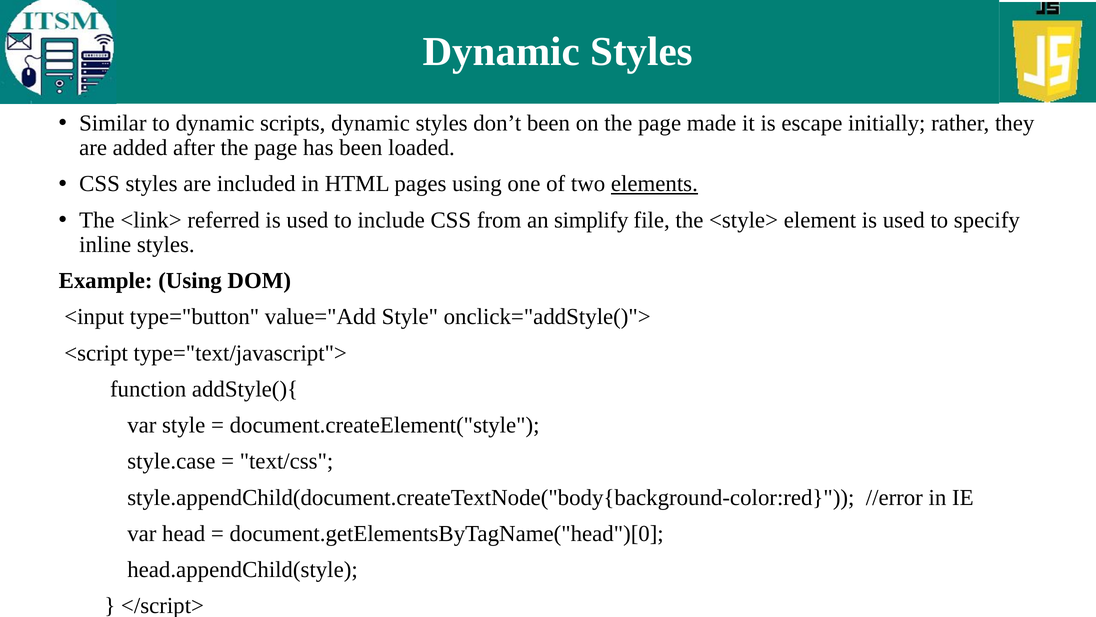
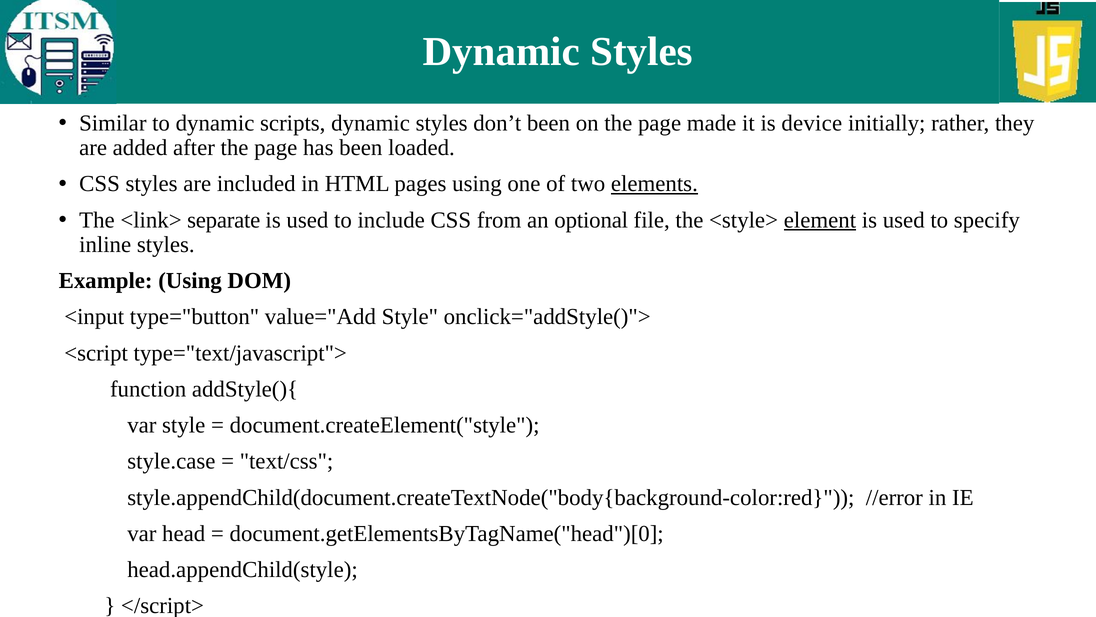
escape: escape -> device
referred: referred -> separate
simplify: simplify -> optional
element underline: none -> present
